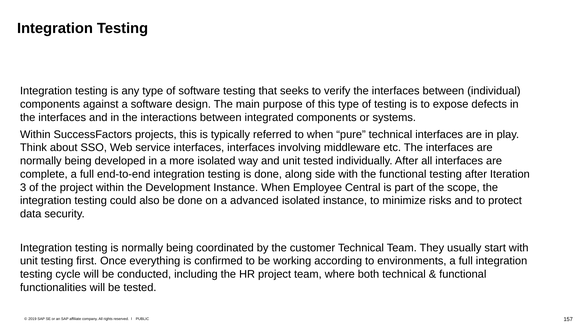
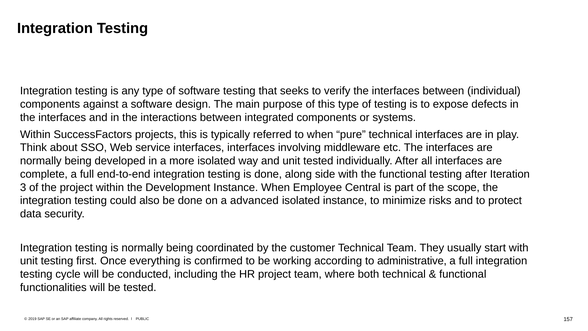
environments: environments -> administrative
